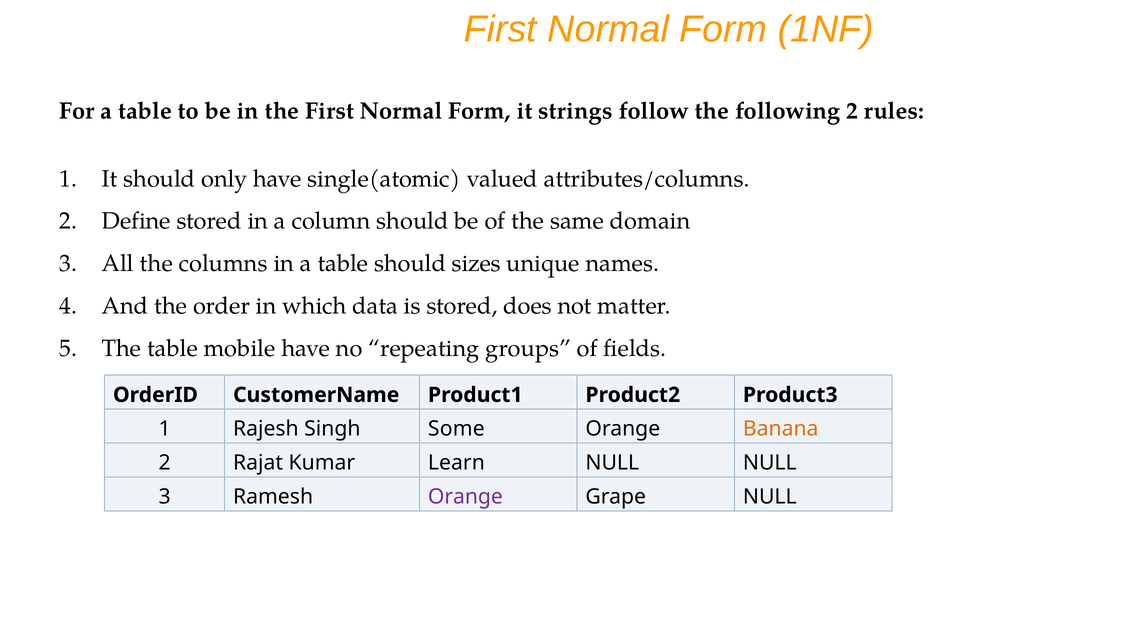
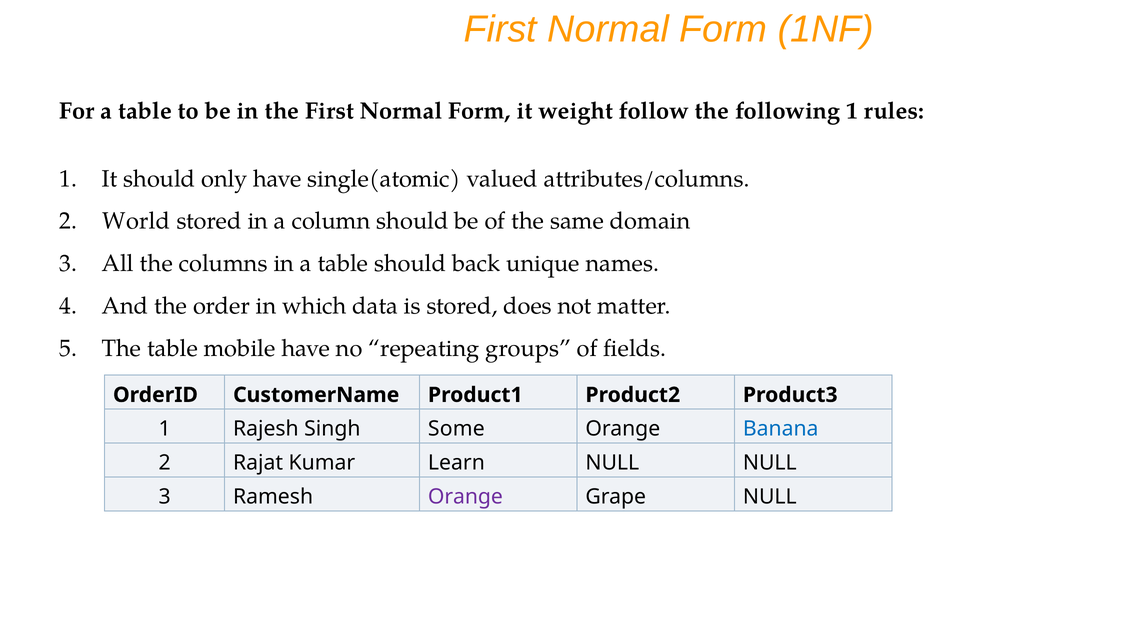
strings: strings -> weight
following 2: 2 -> 1
Define: Define -> World
sizes: sizes -> back
Banana colour: orange -> blue
